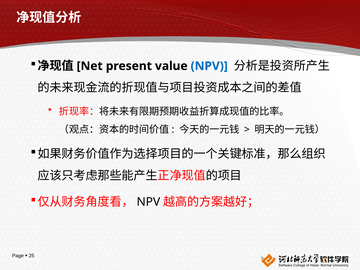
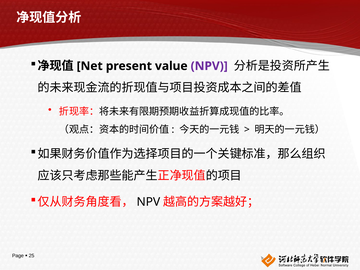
NPV at (209, 66) colour: blue -> purple
